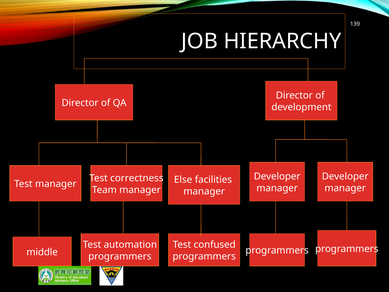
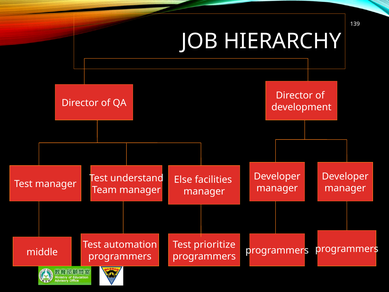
correctness: correctness -> understand
confused: confused -> prioritize
